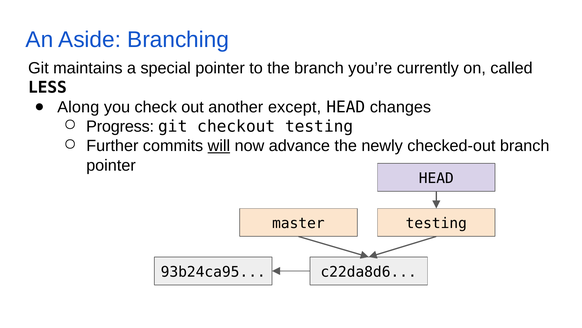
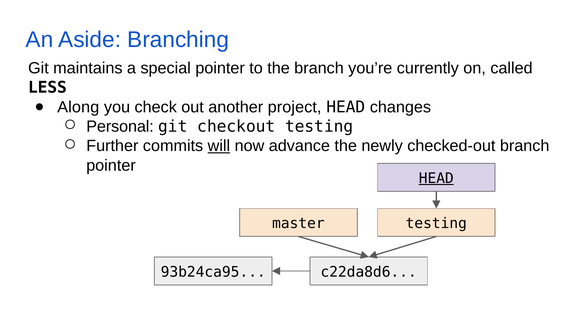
except: except -> project
Progress: Progress -> Personal
HEAD at (436, 178) underline: none -> present
